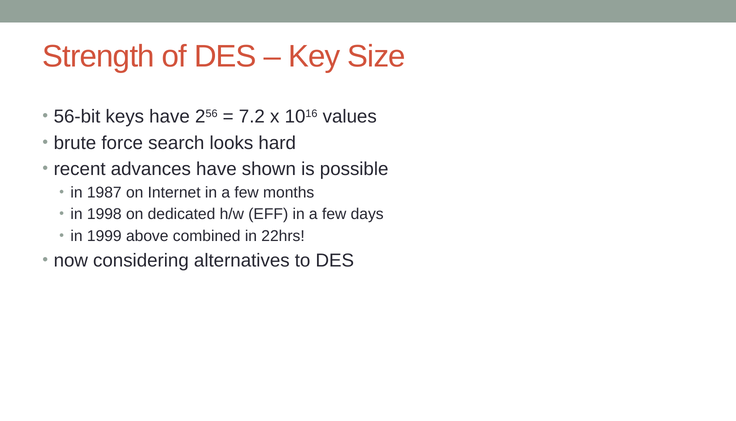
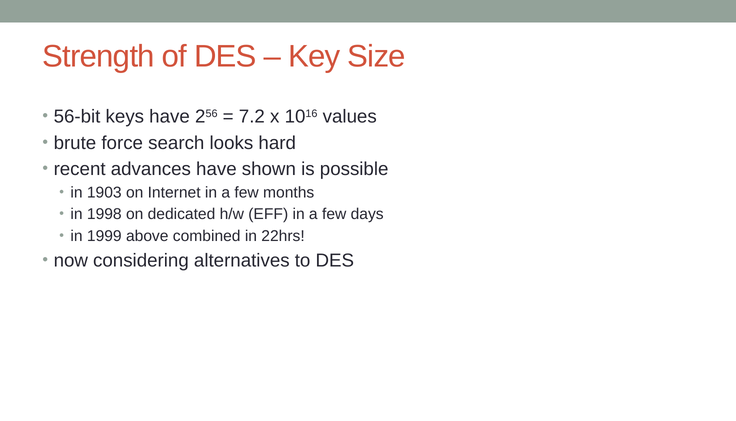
1987: 1987 -> 1903
